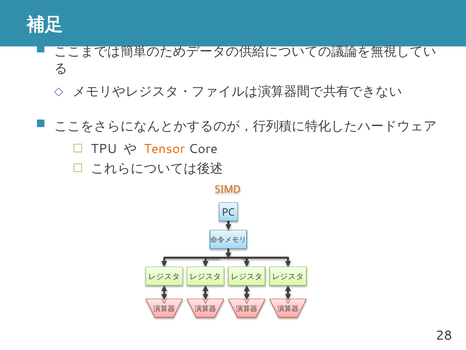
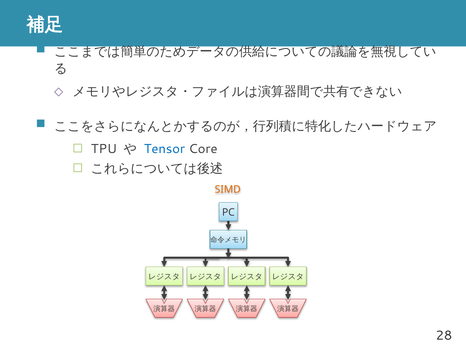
Tensor colour: orange -> blue
